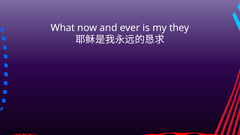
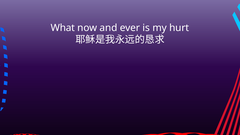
they: they -> hurt
